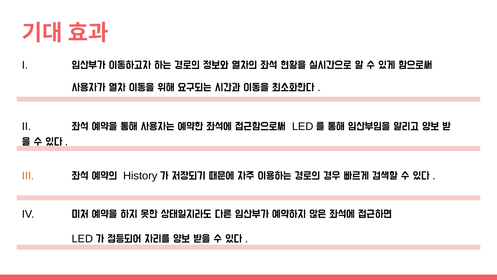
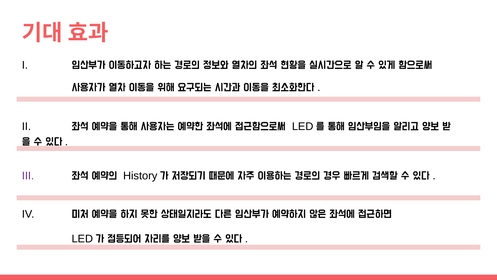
III colour: orange -> purple
